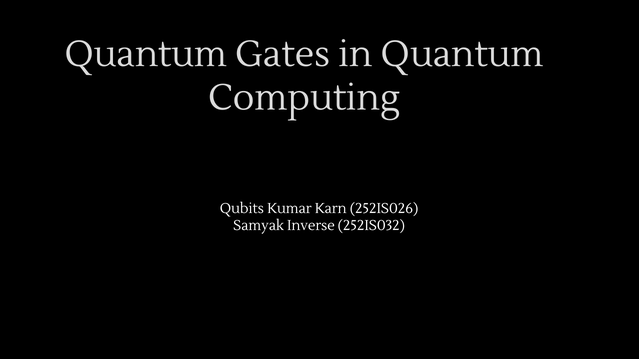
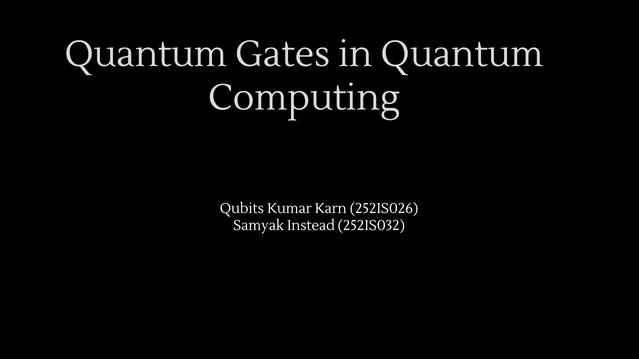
Inverse: Inverse -> Instead
